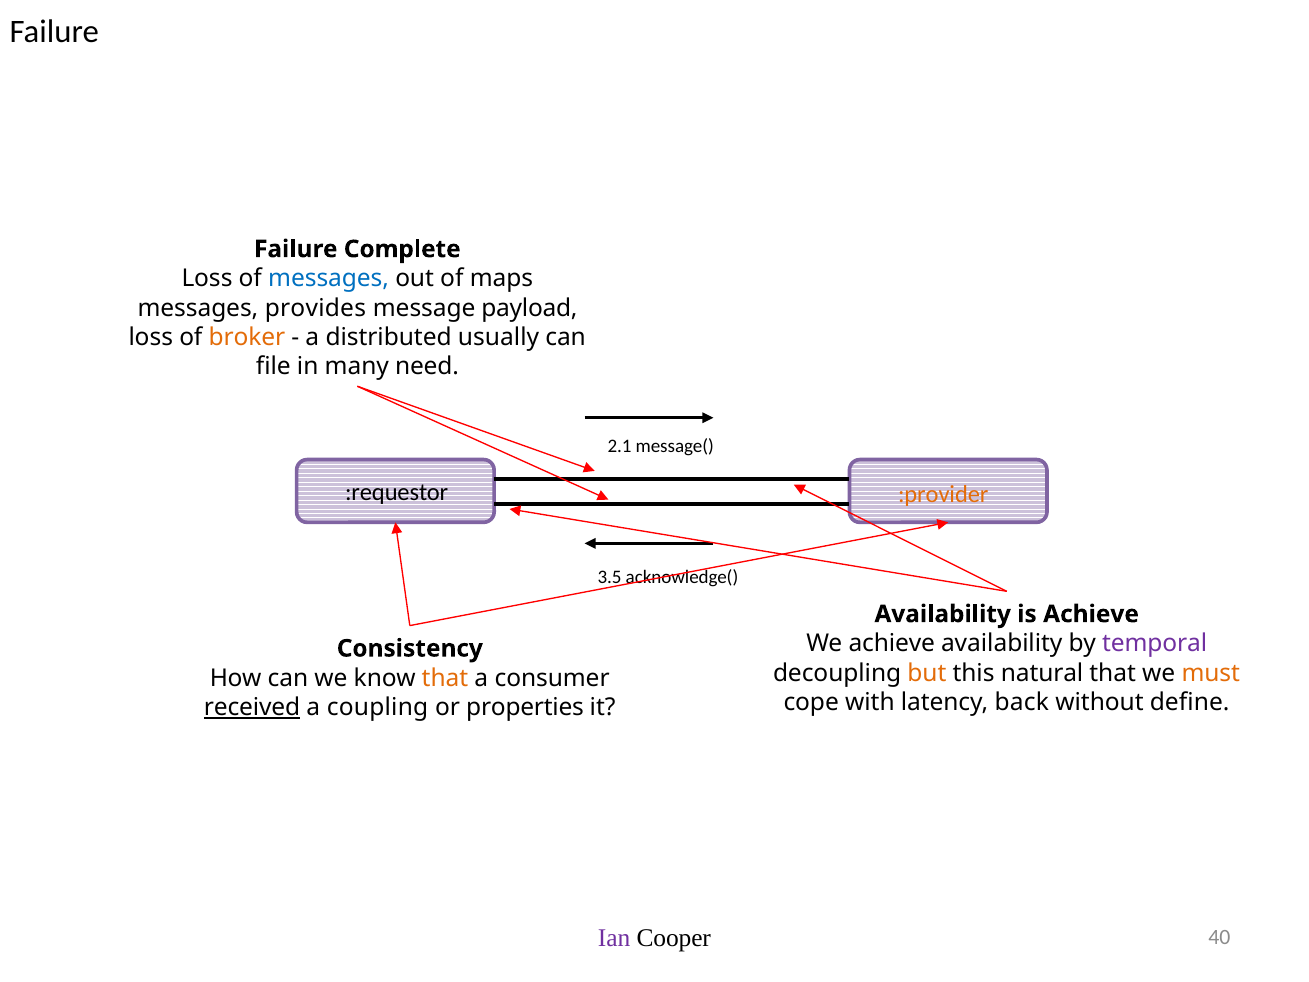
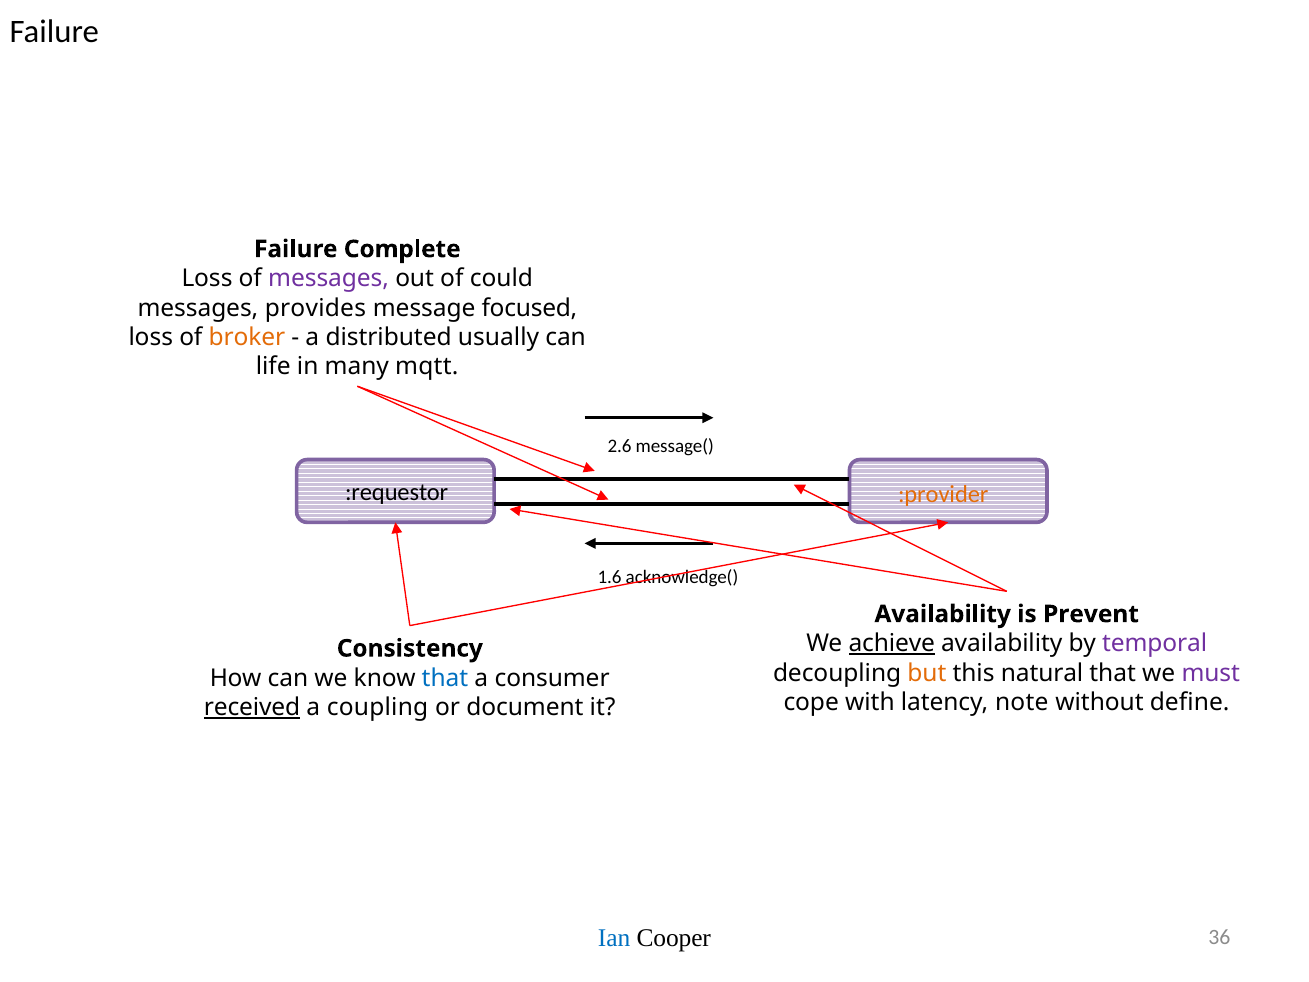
messages at (329, 278) colour: blue -> purple
maps: maps -> could
payload: payload -> focused
file: file -> life
need: need -> mqtt
2.1: 2.1 -> 2.6
3.5: 3.5 -> 1.6
is Achieve: Achieve -> Prevent
achieve at (892, 643) underline: none -> present
must colour: orange -> purple
that at (445, 678) colour: orange -> blue
back: back -> note
properties: properties -> document
Ian colour: purple -> blue
40: 40 -> 36
